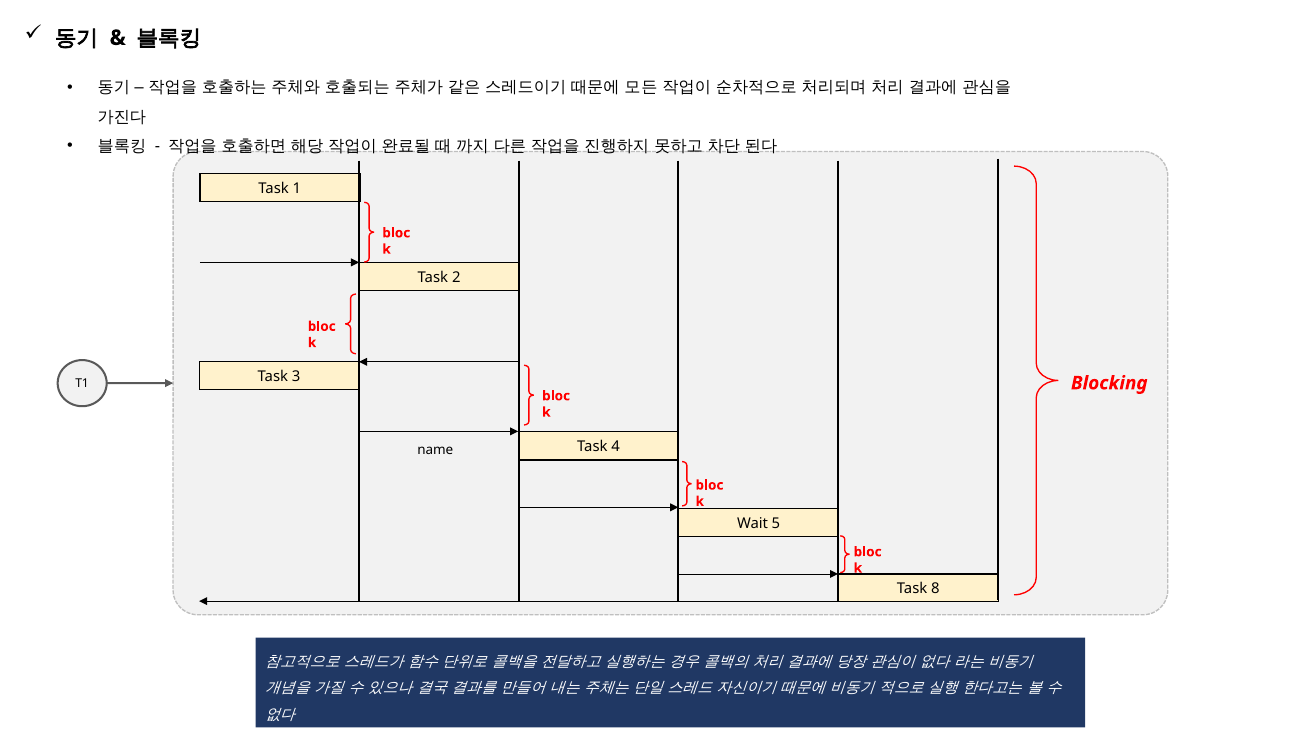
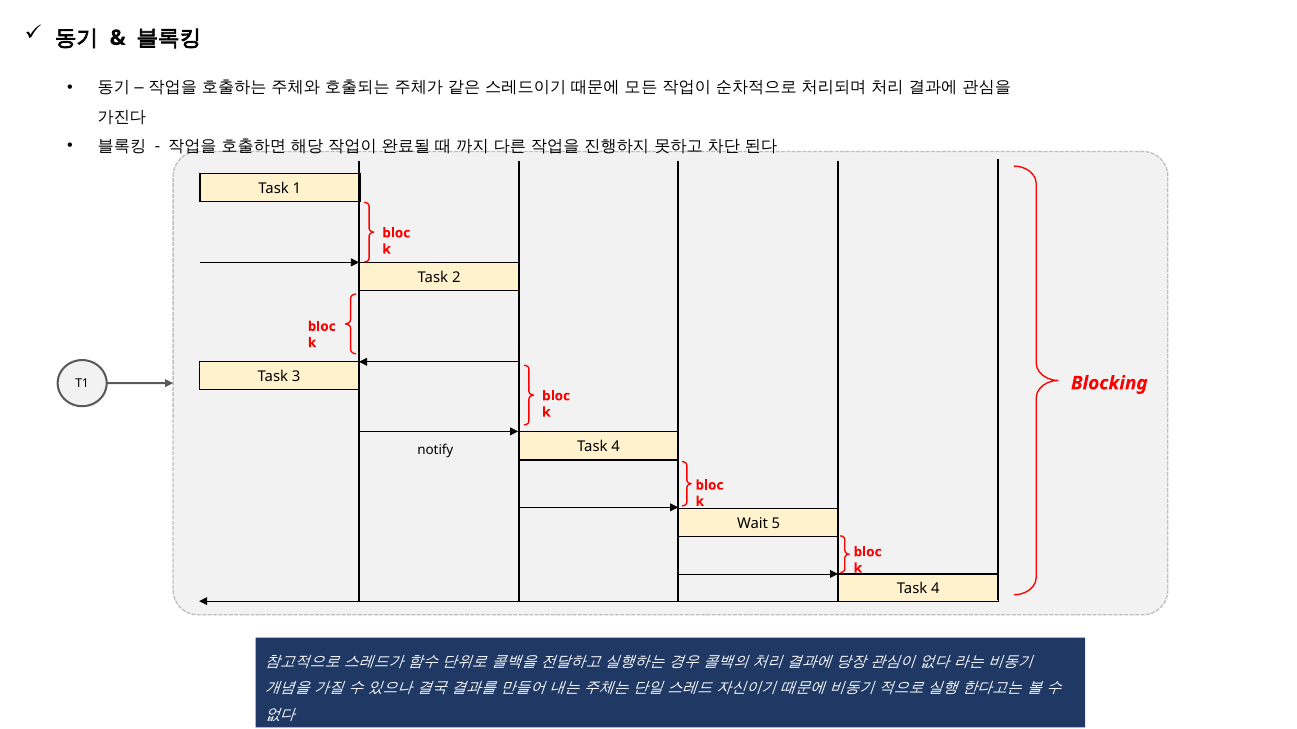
name: name -> notify
8 at (935, 589): 8 -> 4
